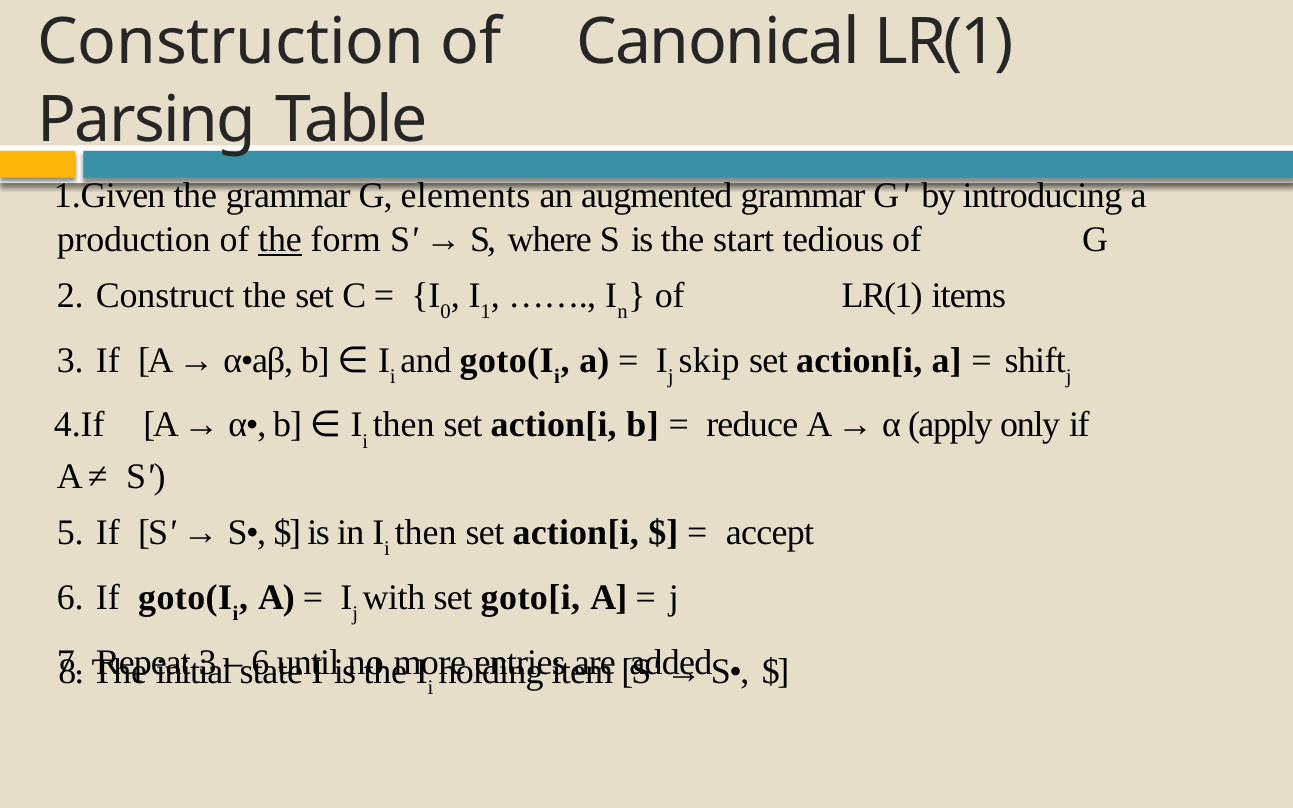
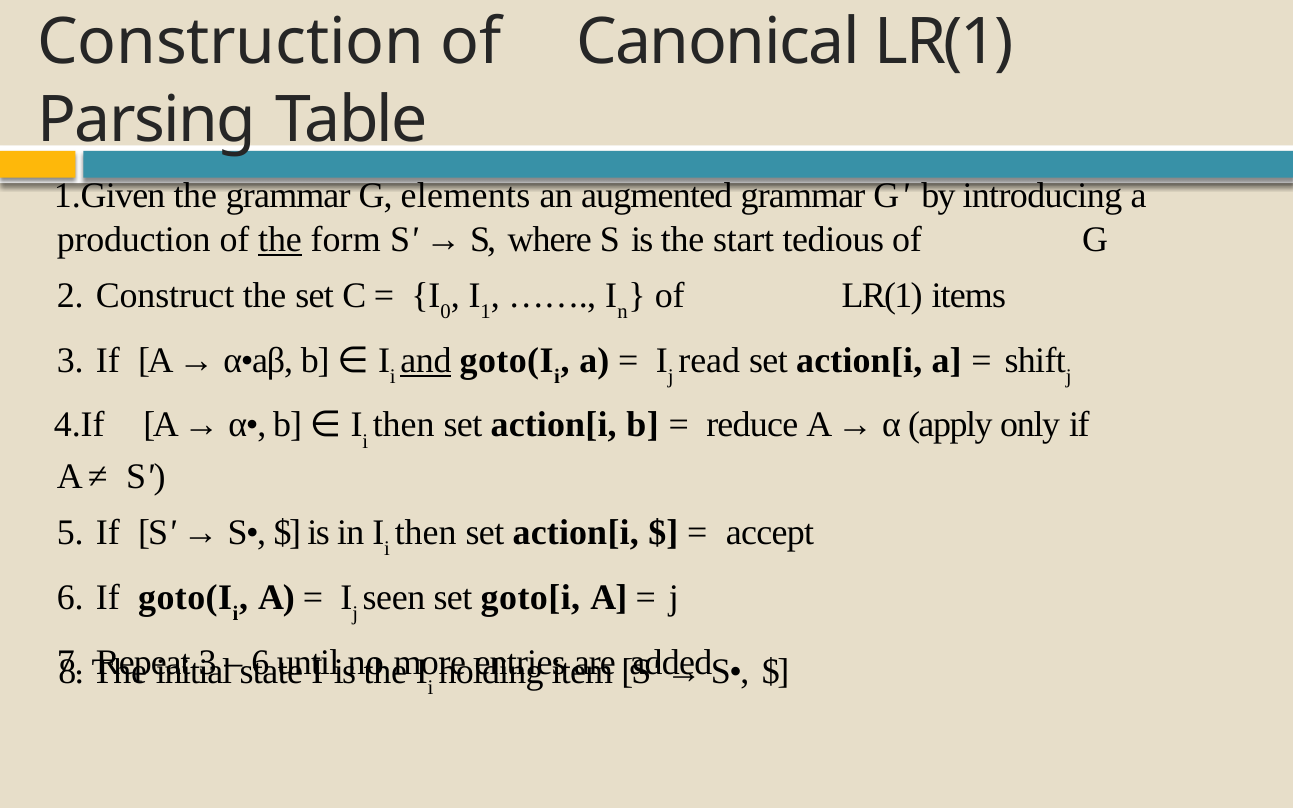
and underline: none -> present
skip: skip -> read
with: with -> seen
